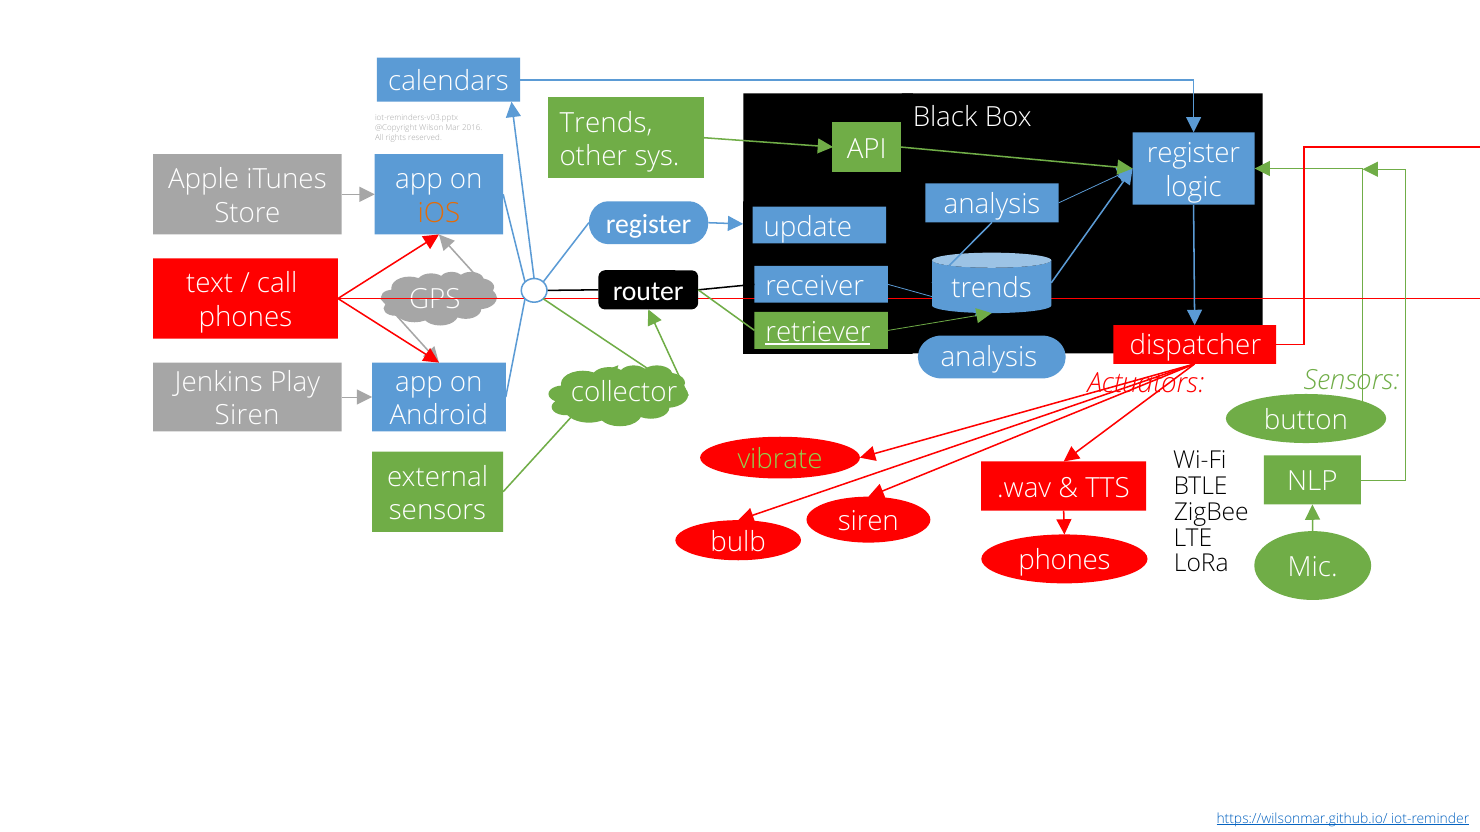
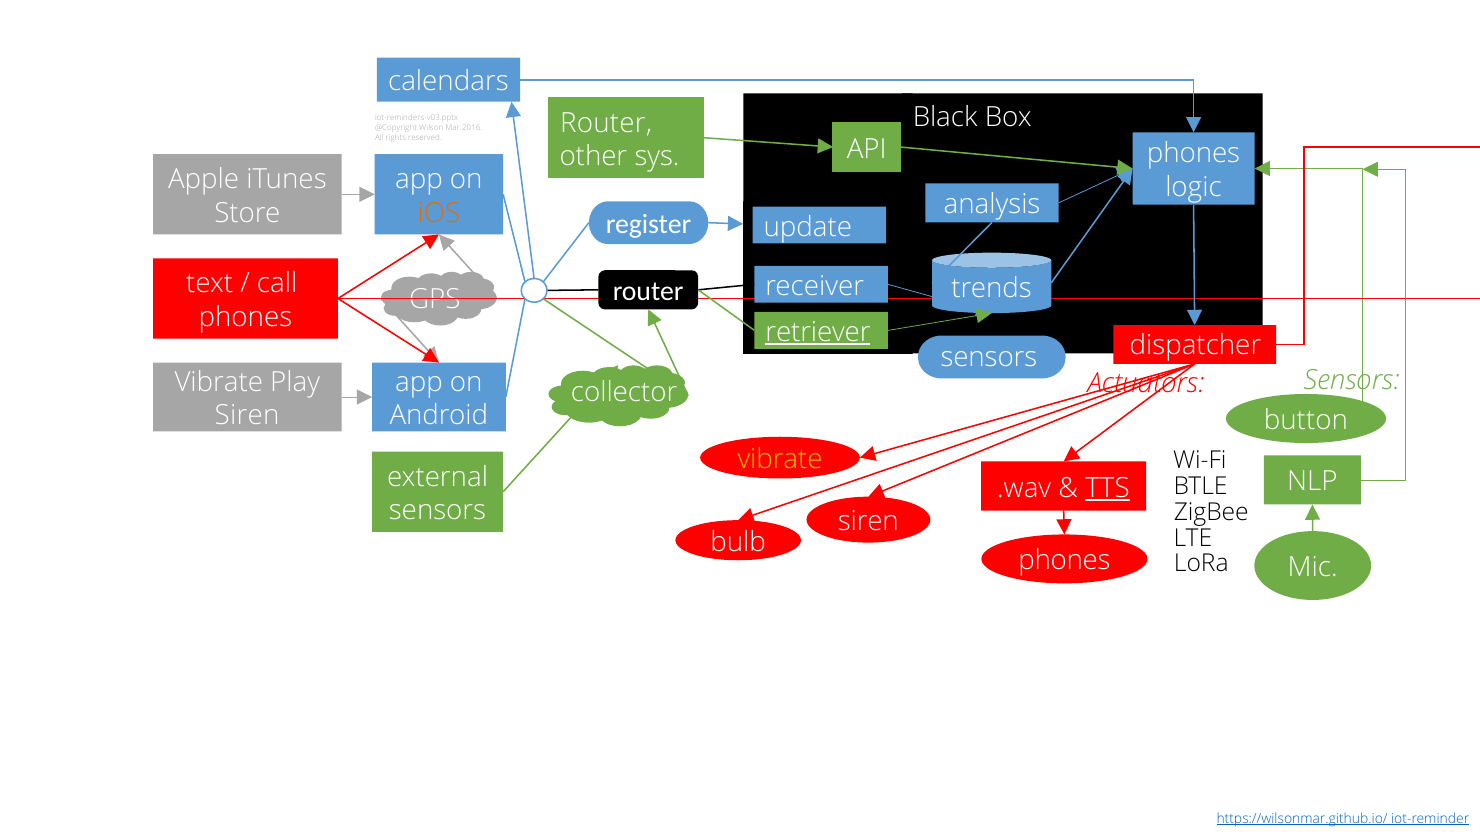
Trends at (606, 123): Trends -> Router
register at (1194, 154): register -> phones
analysis at (989, 358): analysis -> sensors
Jenkins at (219, 383): Jenkins -> Vibrate
vibrate at (780, 460) colour: light green -> yellow
TTS underline: none -> present
